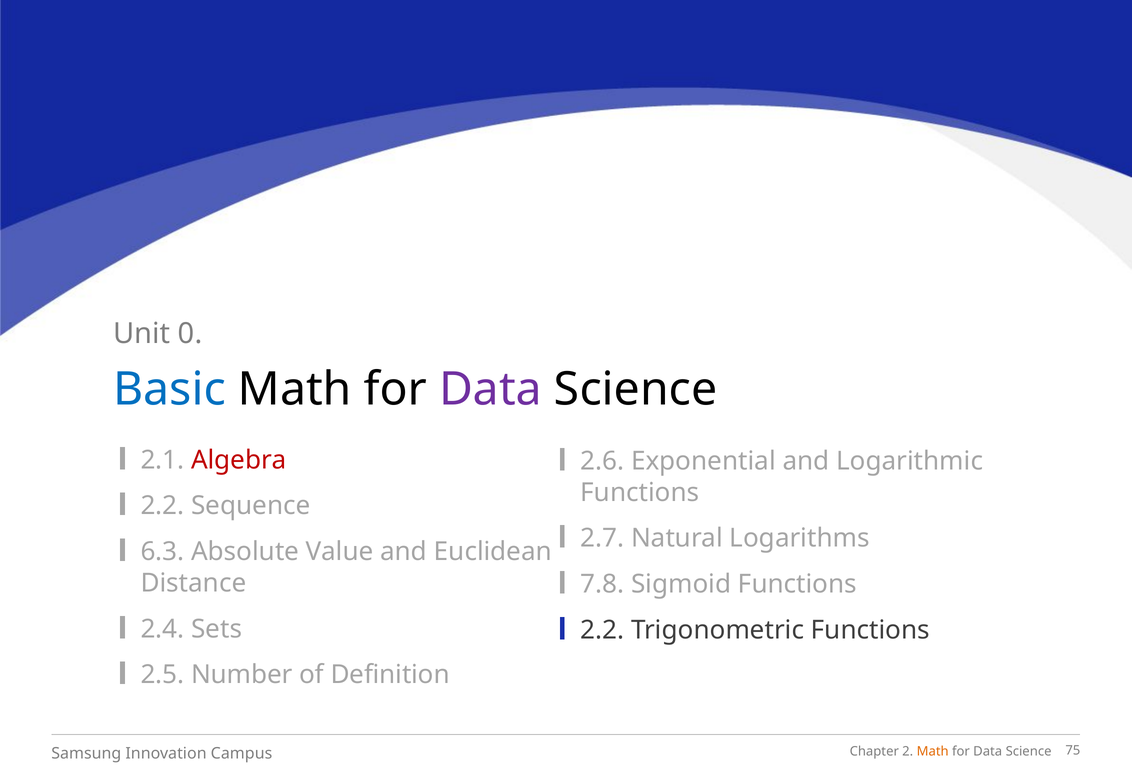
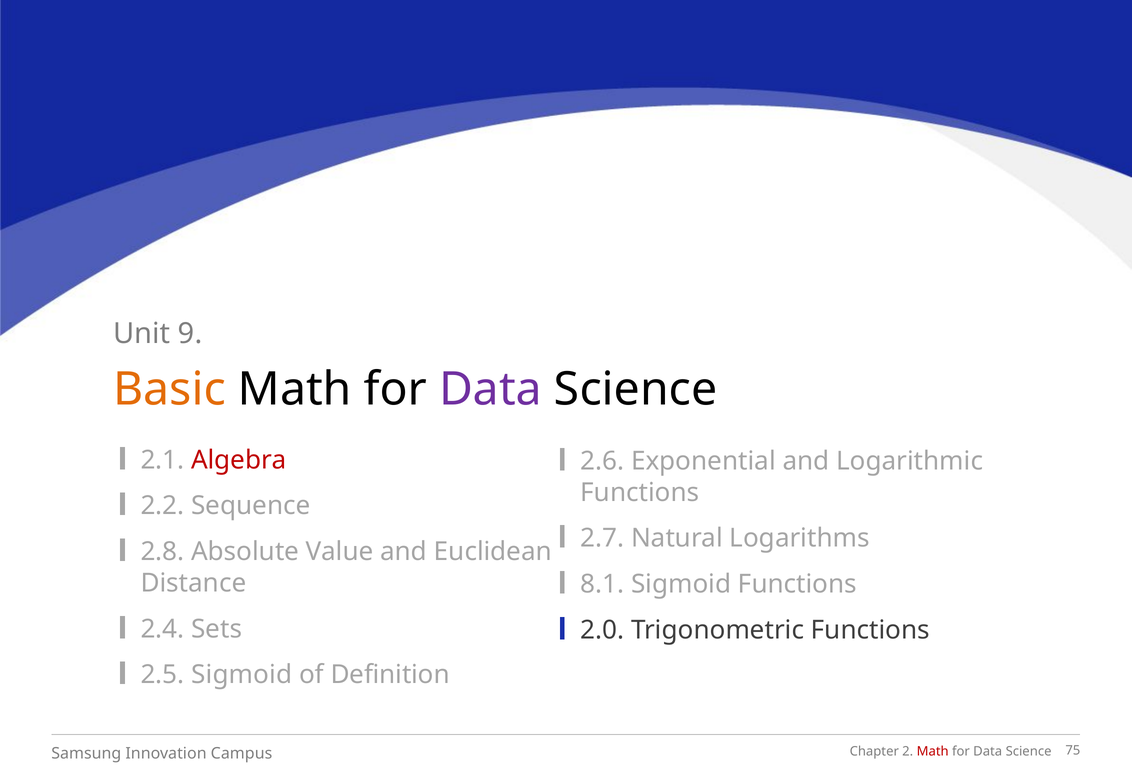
0: 0 -> 9
Basic colour: blue -> orange
6.3: 6.3 -> 2.8
7.8: 7.8 -> 8.1
2.2 at (602, 630): 2.2 -> 2.0
2.5 Number: Number -> Sigmoid
Math at (933, 752) colour: orange -> red
